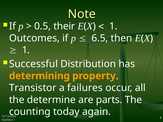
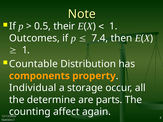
6.5: 6.5 -> 7.4
Successful: Successful -> Countable
determining: determining -> components
Transistor: Transistor -> Individual
failures: failures -> storage
today: today -> affect
